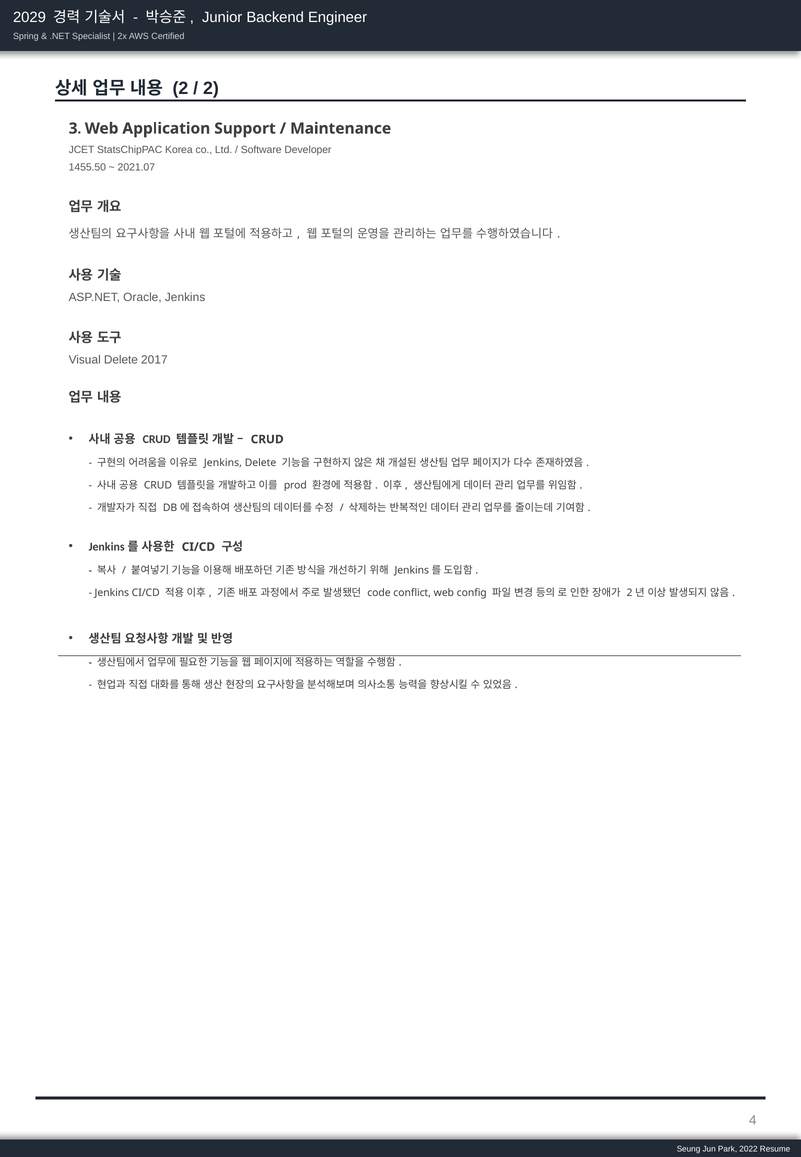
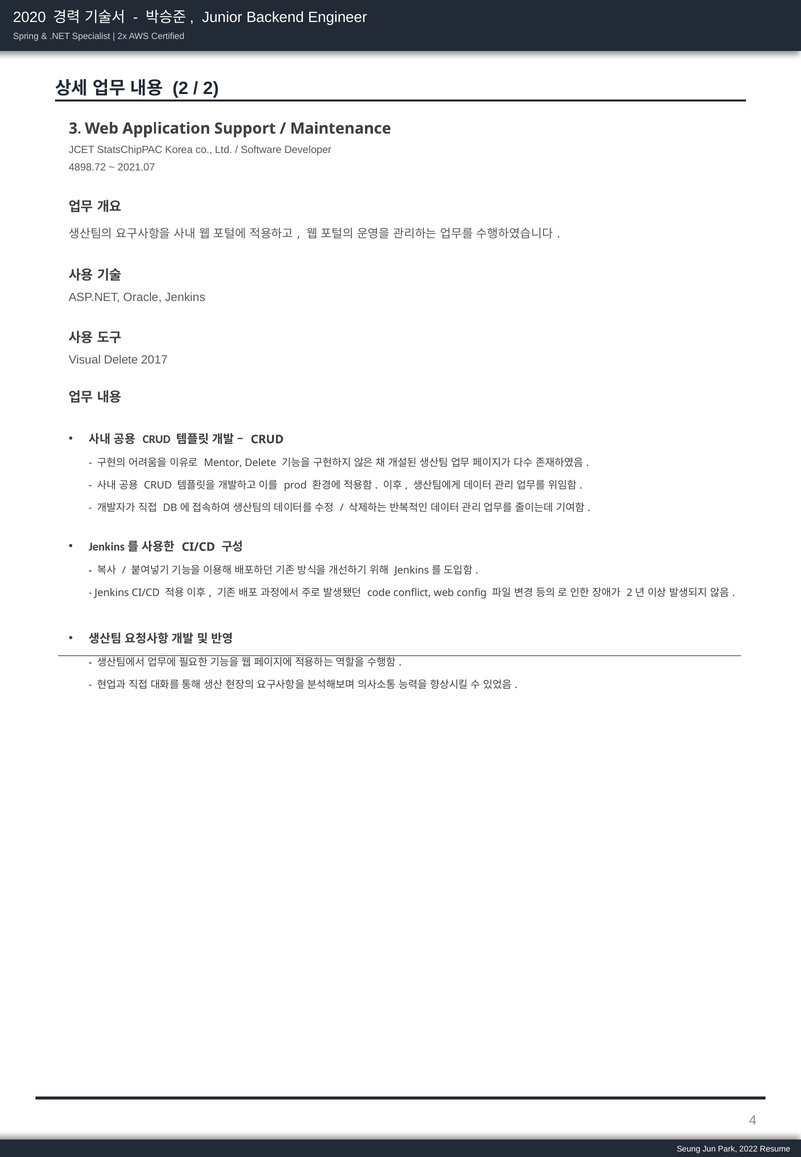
2029: 2029 -> 2020
1455.50: 1455.50 -> 4898.72
Jenkins at (223, 463): Jenkins -> Mentor
